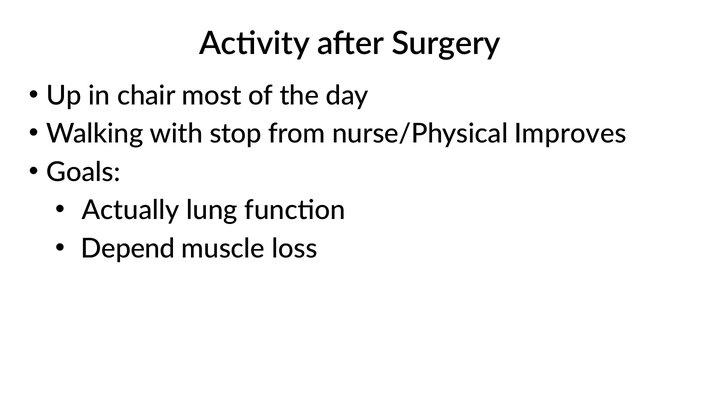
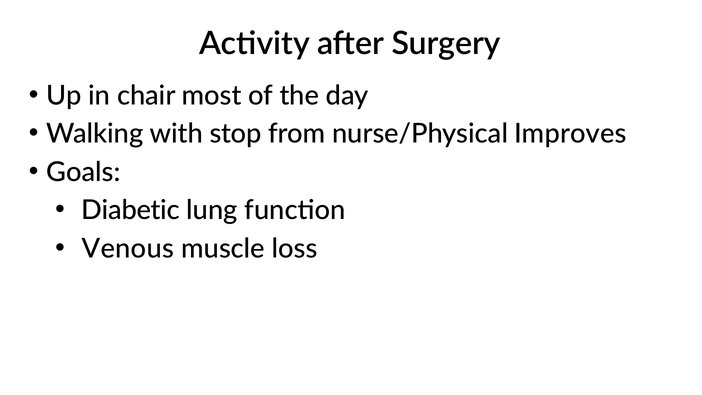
Actually: Actually -> Diabetic
Depend: Depend -> Venous
